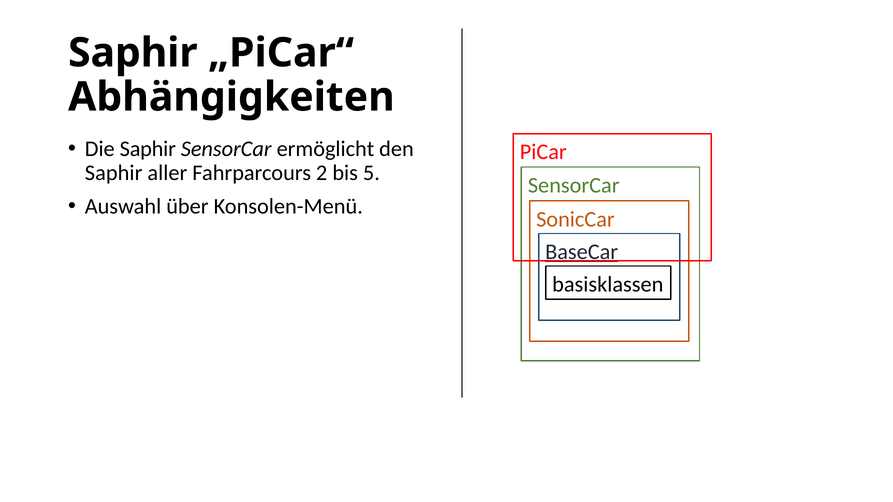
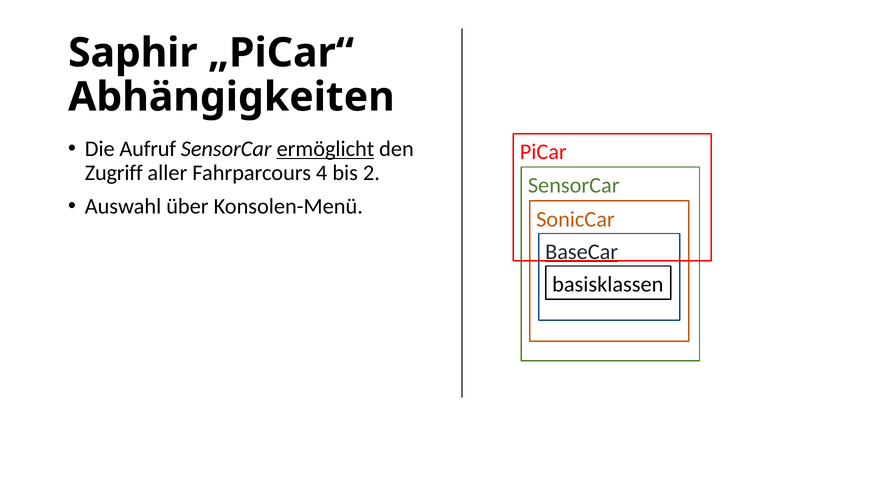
Die Saphir: Saphir -> Aufruf
ermöglicht underline: none -> present
Saphir at (114, 173): Saphir -> Zugriff
2: 2 -> 4
5: 5 -> 2
